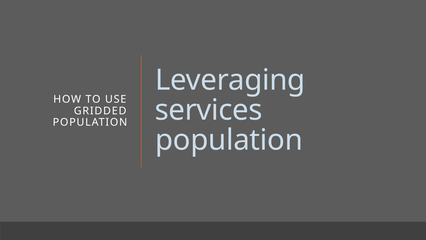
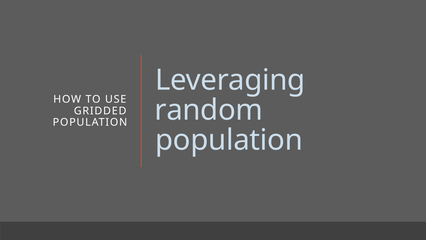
services: services -> random
